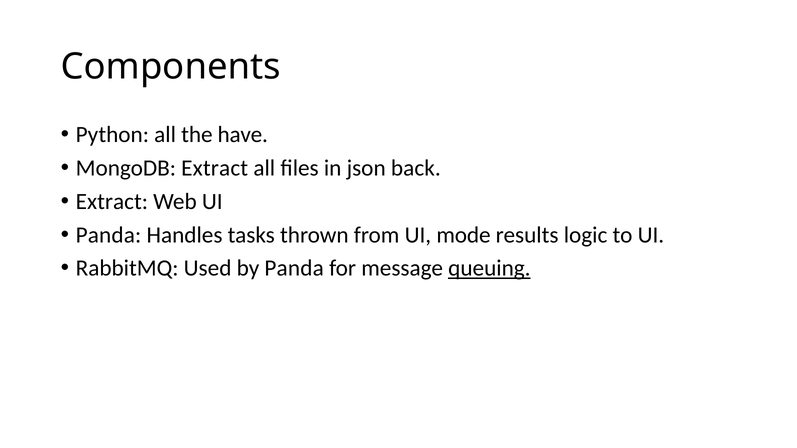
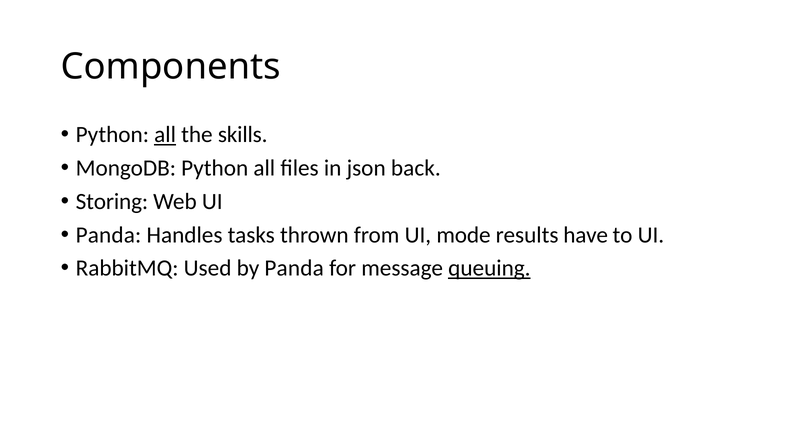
all at (165, 135) underline: none -> present
have: have -> skills
MongoDB Extract: Extract -> Python
Extract at (112, 202): Extract -> Storing
logic: logic -> have
